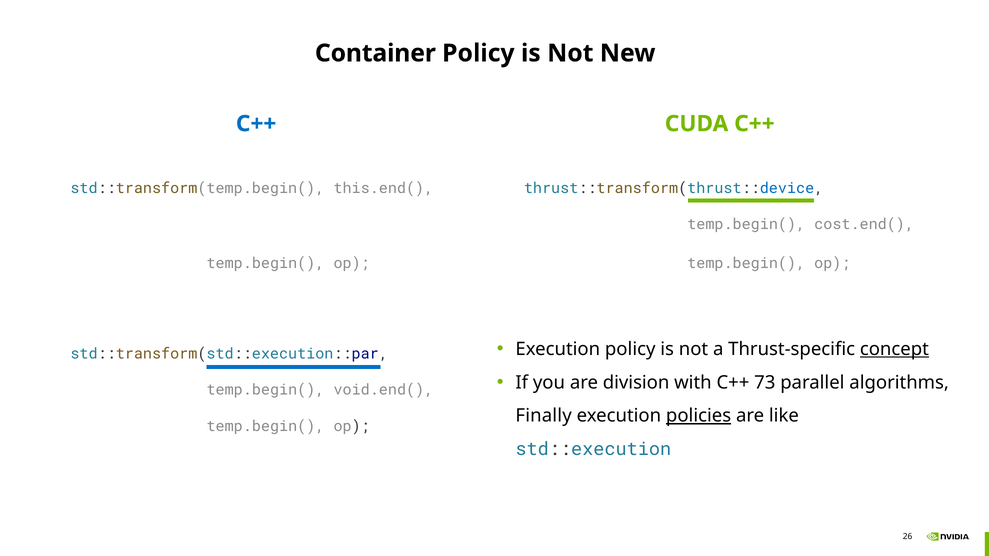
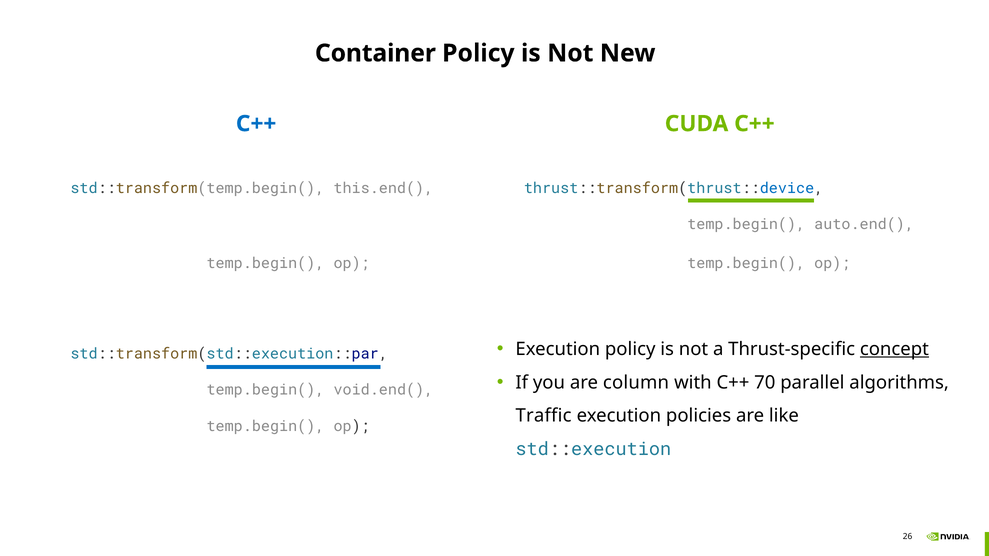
cost.end(: cost.end( -> auto.end(
division: division -> column
73: 73 -> 70
Finally: Finally -> Traffic
policies underline: present -> none
